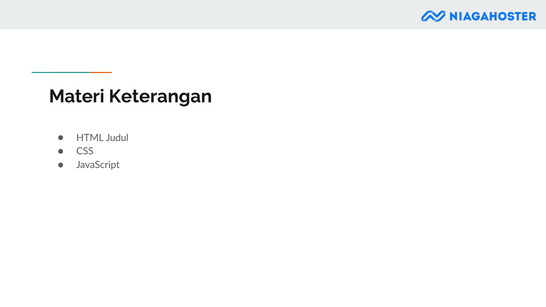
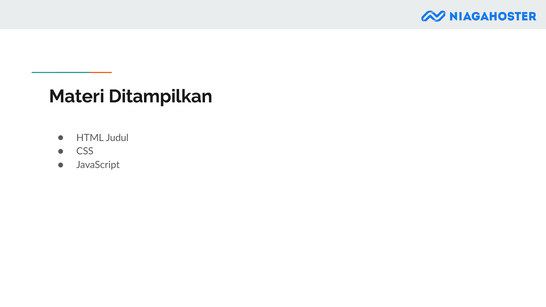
Keterangan: Keterangan -> Ditampilkan
